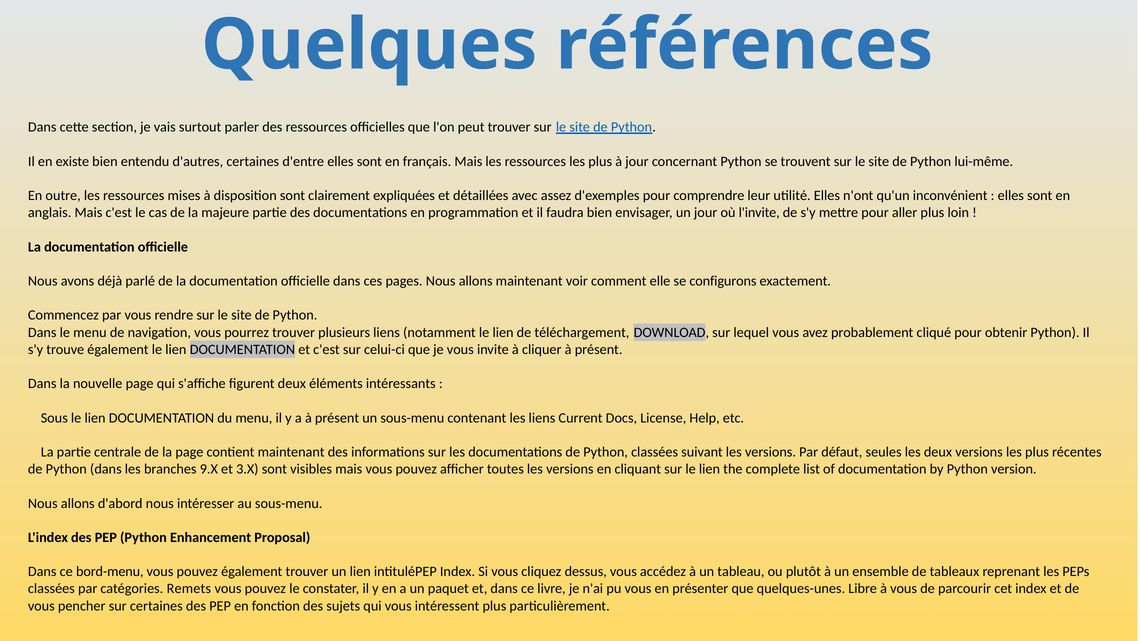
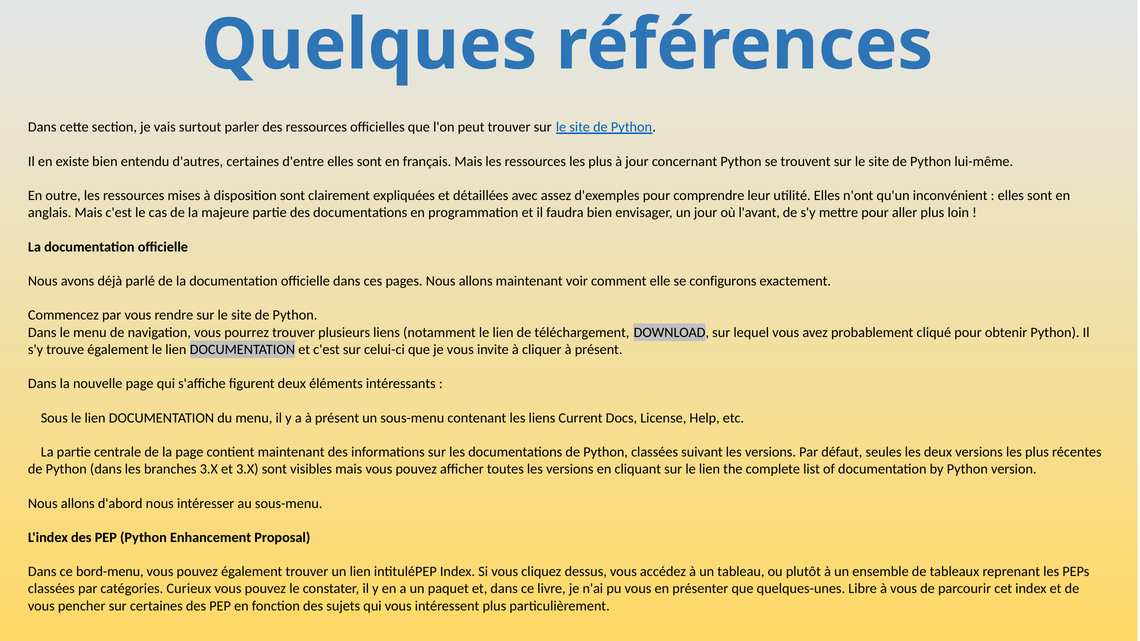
l'invite: l'invite -> l'avant
branches 9.X: 9.X -> 3.X
Remets: Remets -> Curieux
